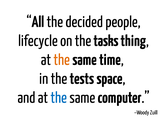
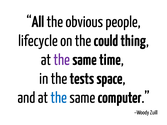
decided: decided -> obvious
tasks: tasks -> could
the at (62, 60) colour: orange -> purple
